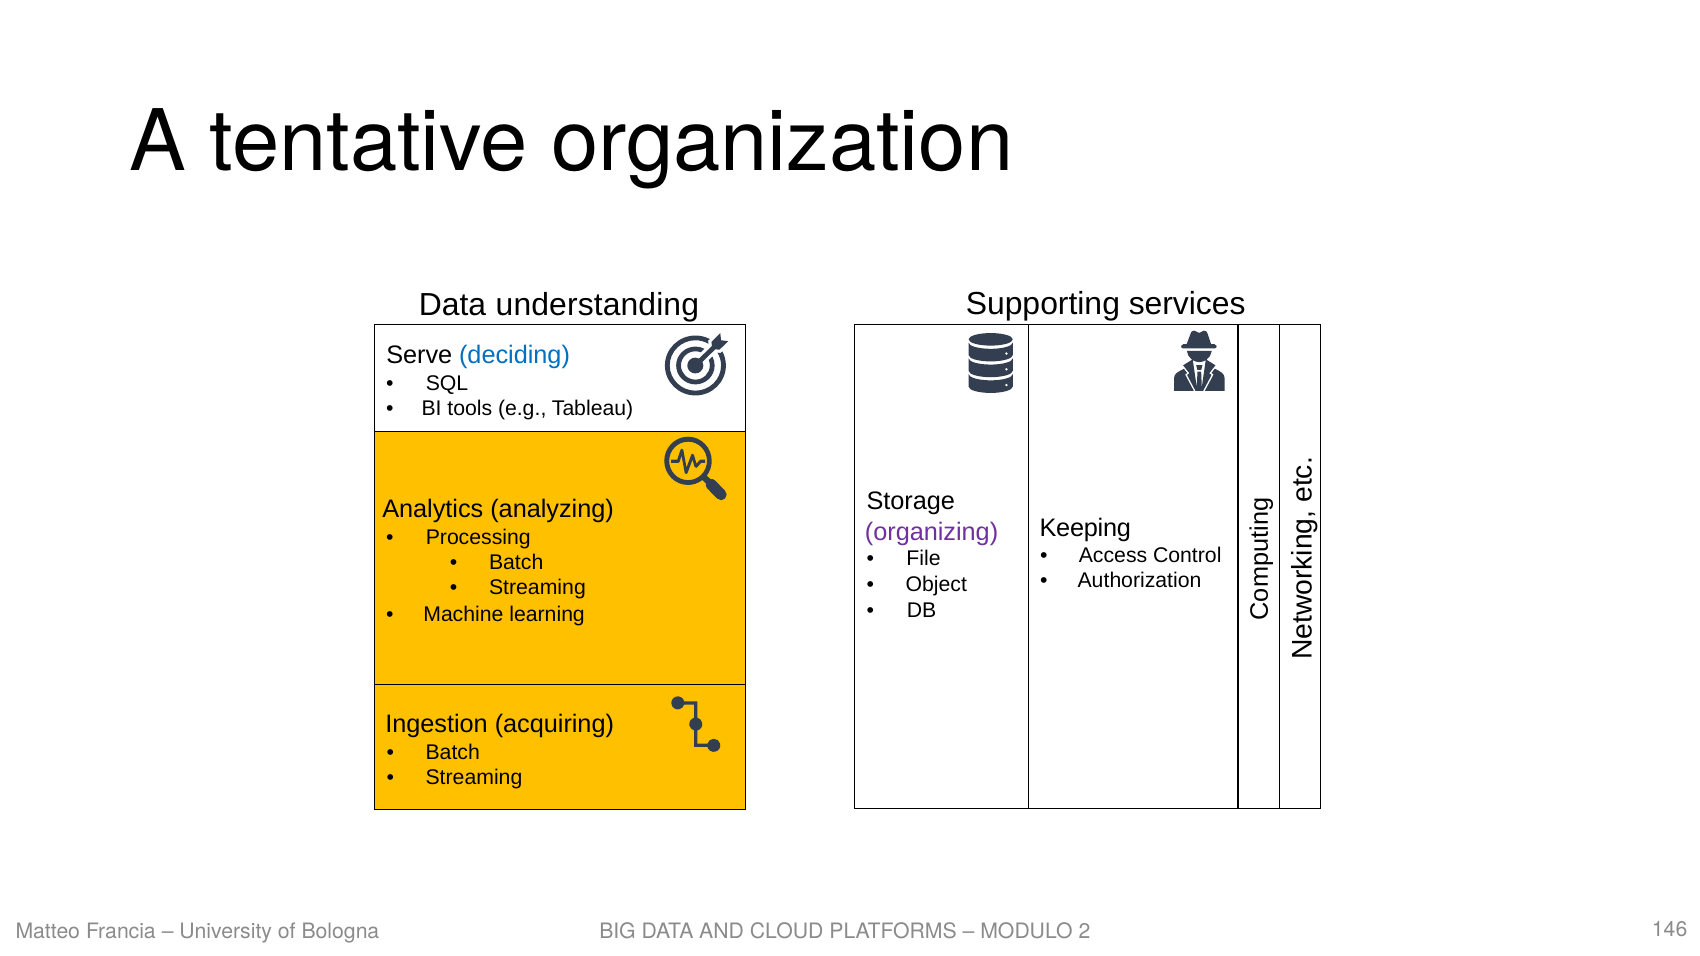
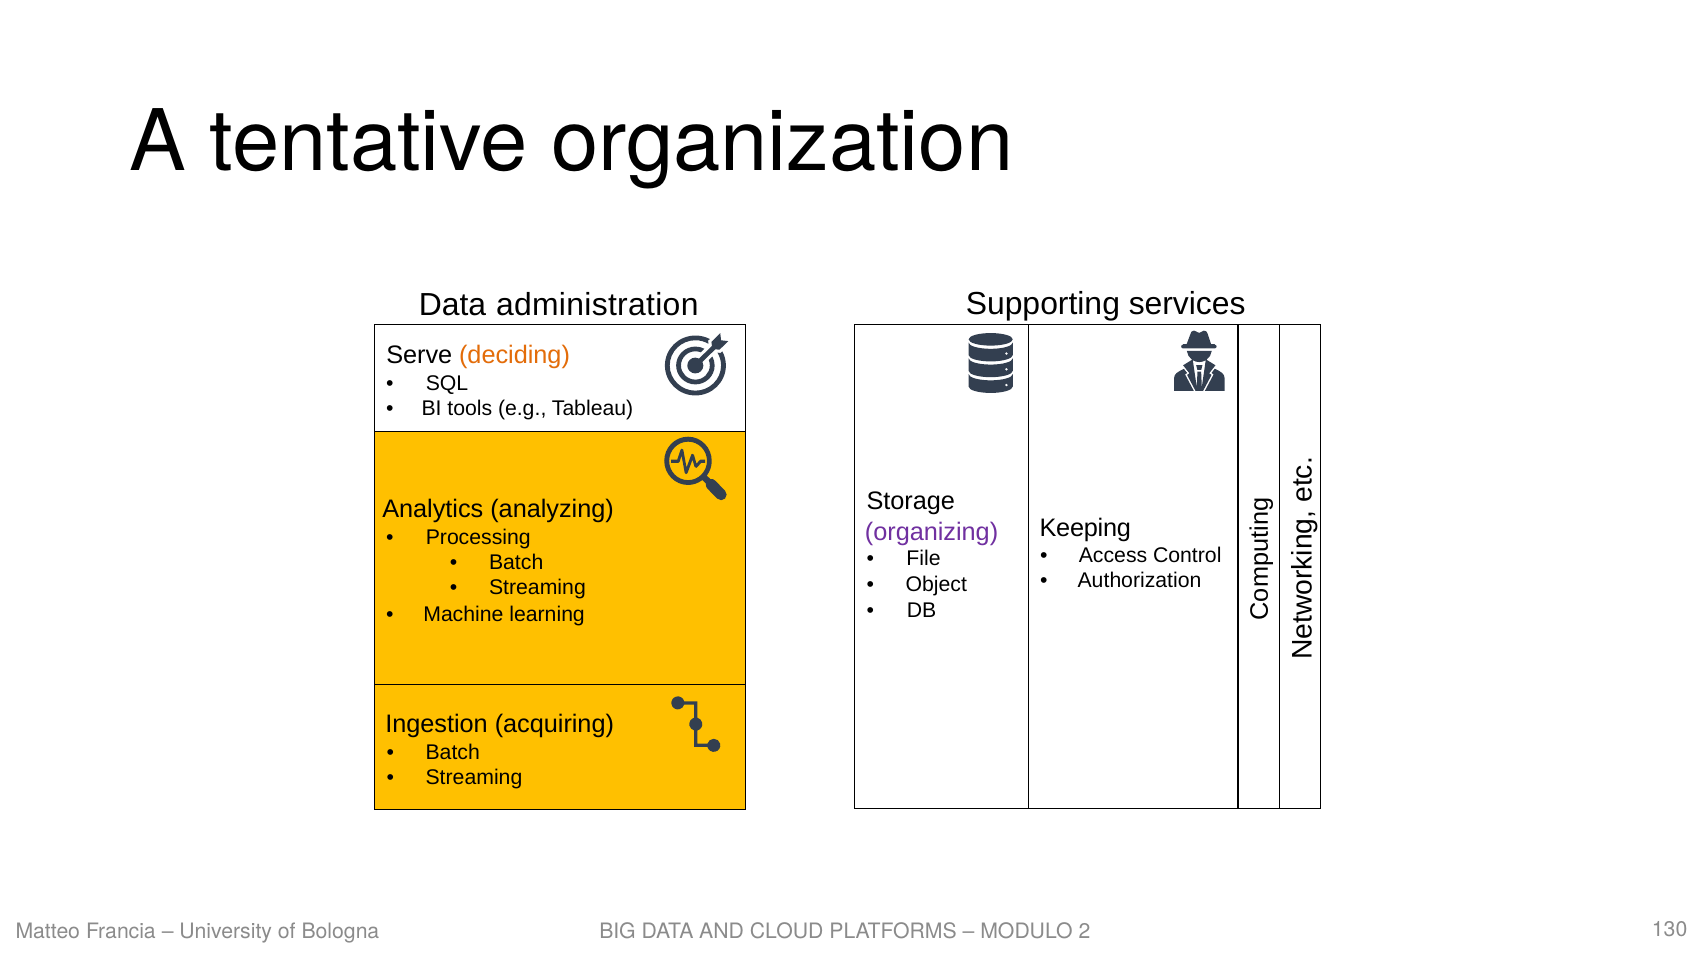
understanding: understanding -> administration
deciding colour: blue -> orange
146: 146 -> 130
